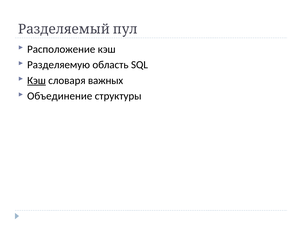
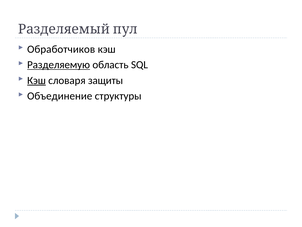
Расположение: Расположение -> Обработчиков
Разделяемую underline: none -> present
важных: важных -> защиты
